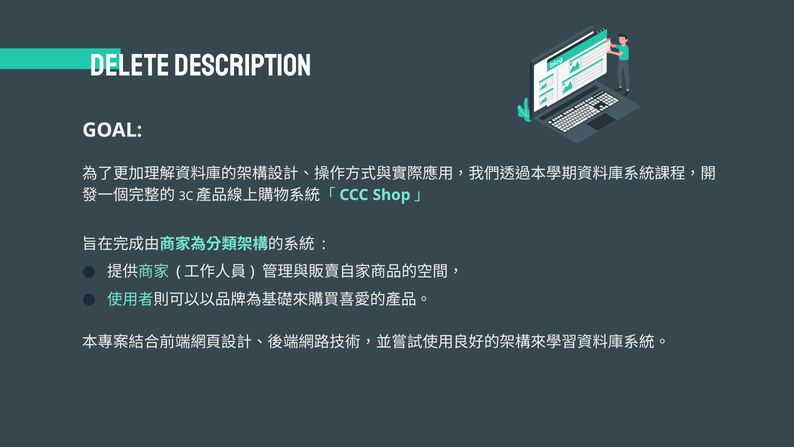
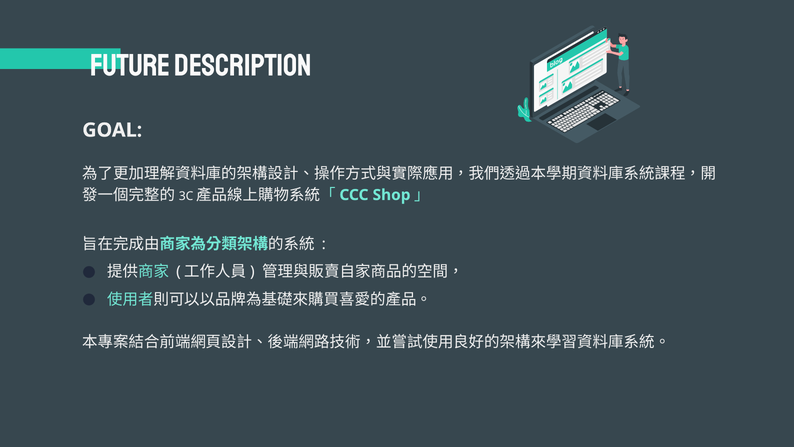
DELETE: DELETE -> FUTURE
